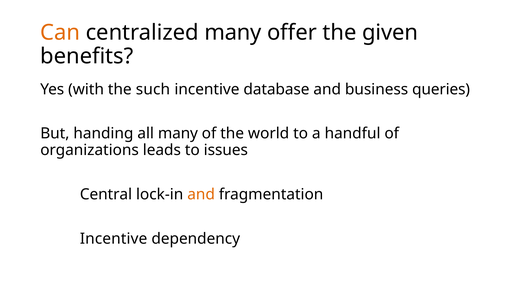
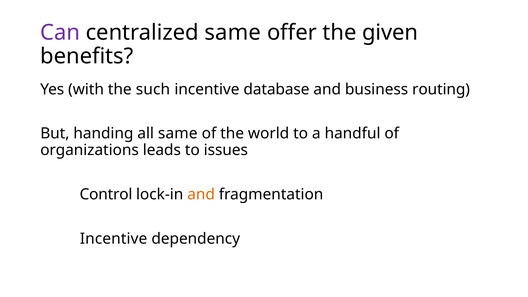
Can colour: orange -> purple
centralized many: many -> same
queries: queries -> routing
all many: many -> same
Central: Central -> Control
